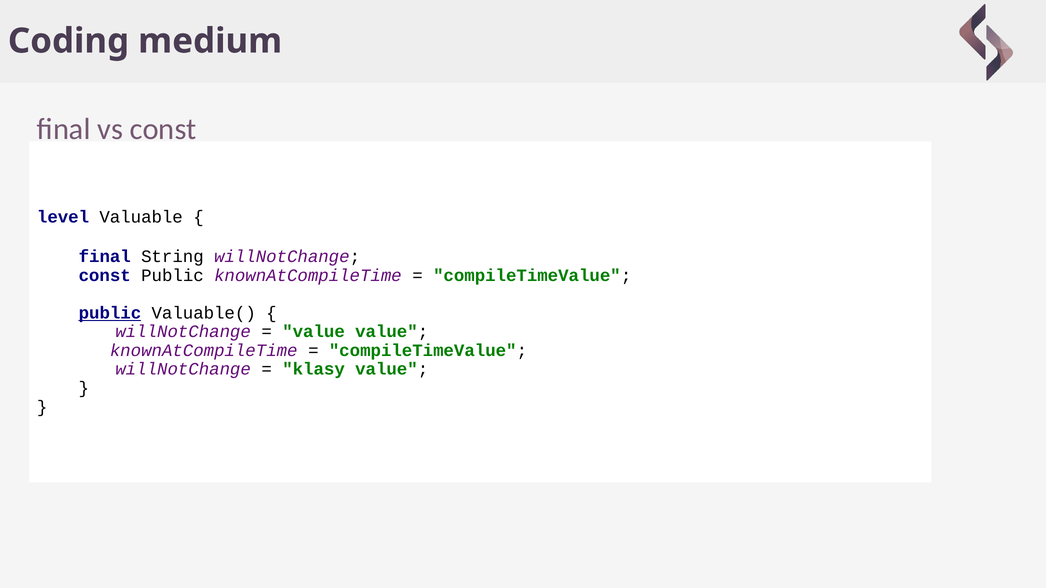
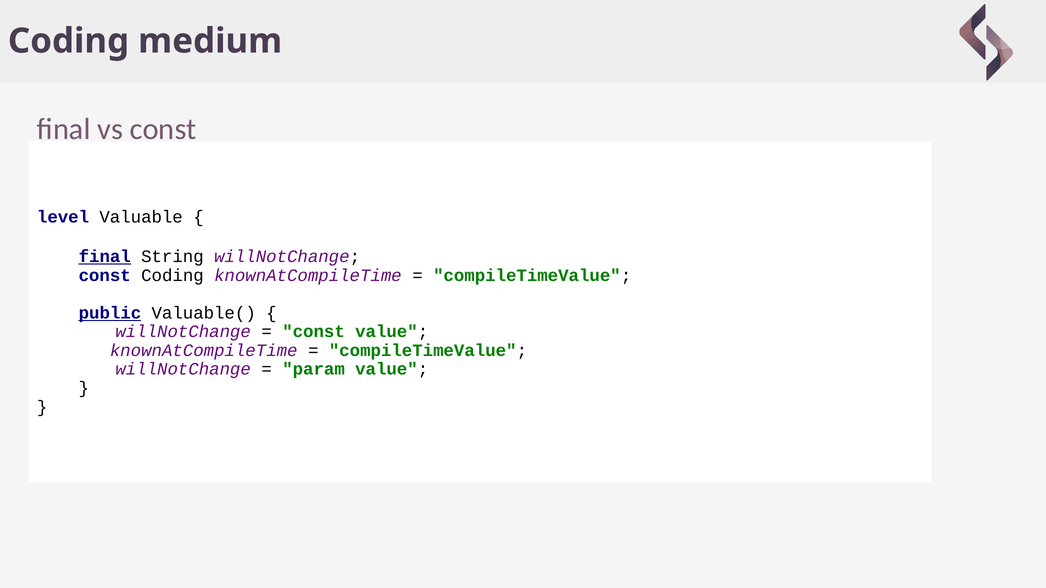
final at (105, 257) underline: none -> present
const Public: Public -> Coding
value at (314, 332): value -> const
klasy: klasy -> param
